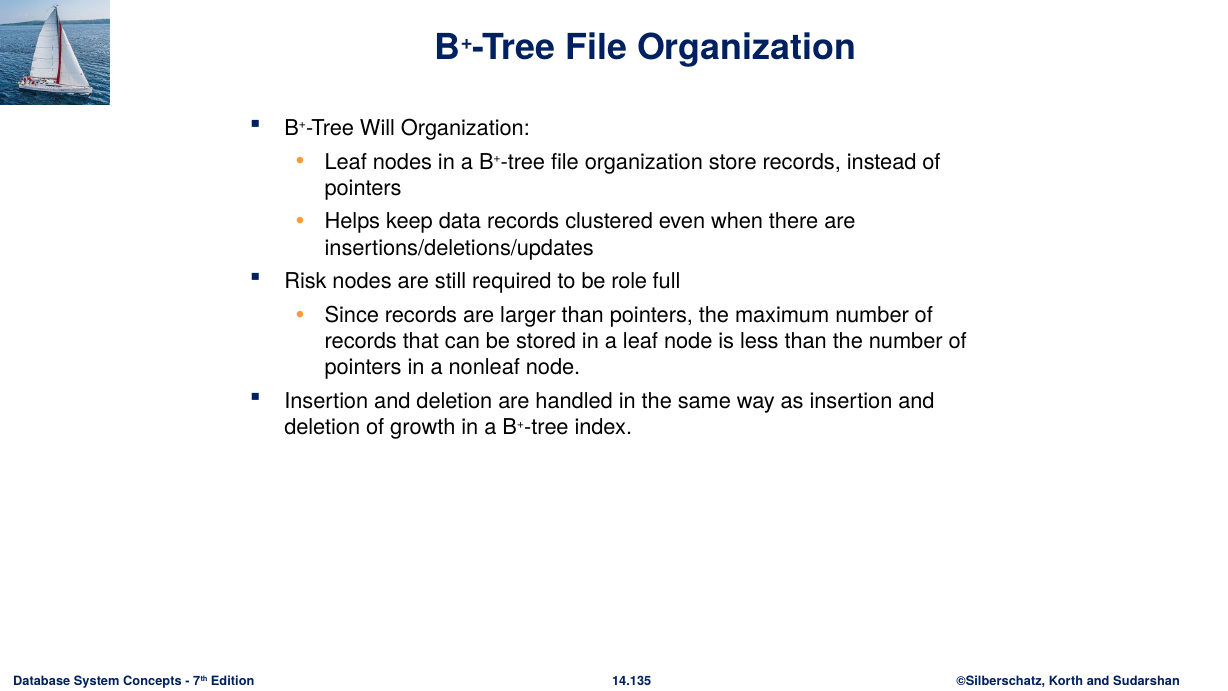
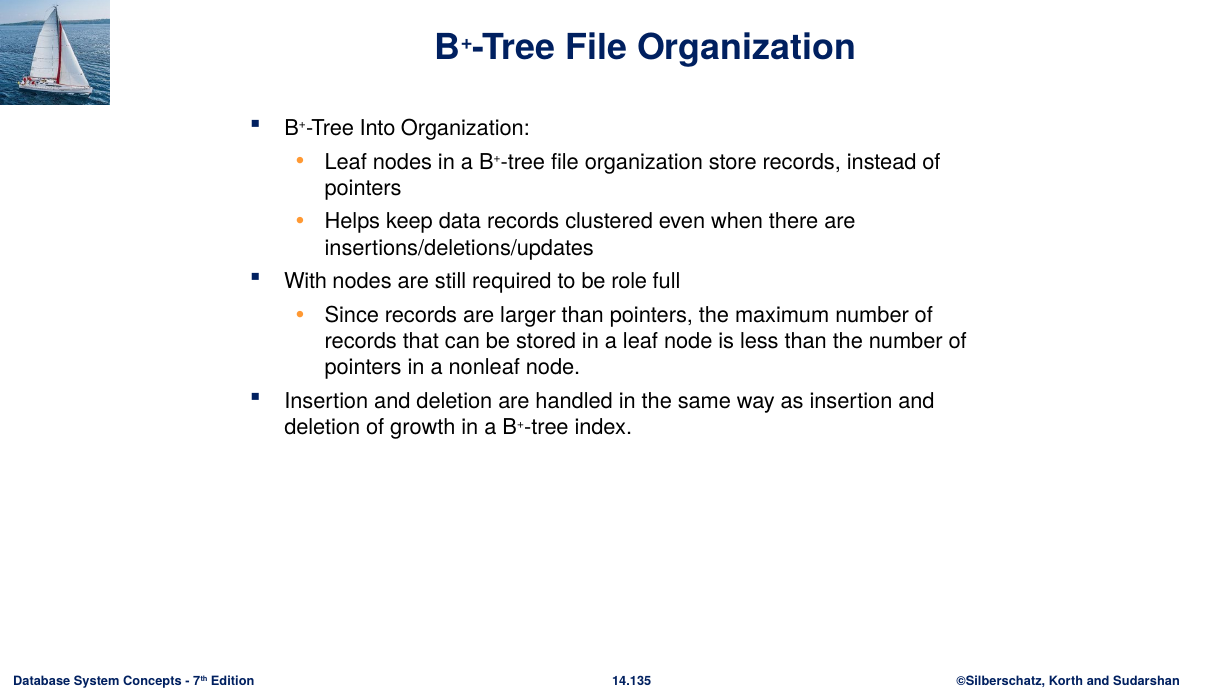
Will: Will -> Into
Risk: Risk -> With
